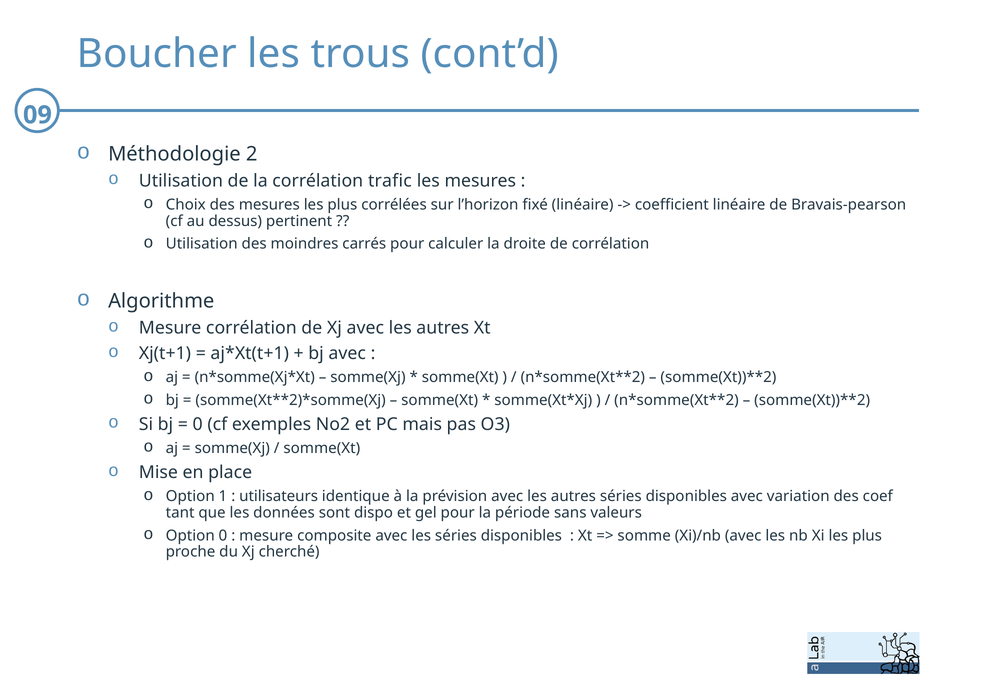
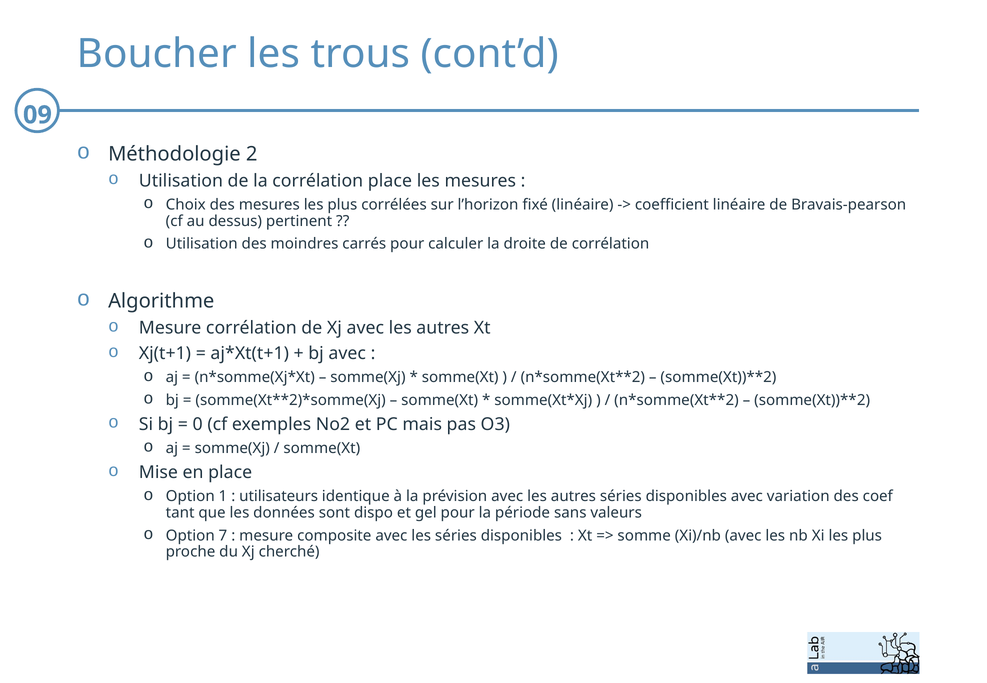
corrélation trafic: trafic -> place
Option 0: 0 -> 7
